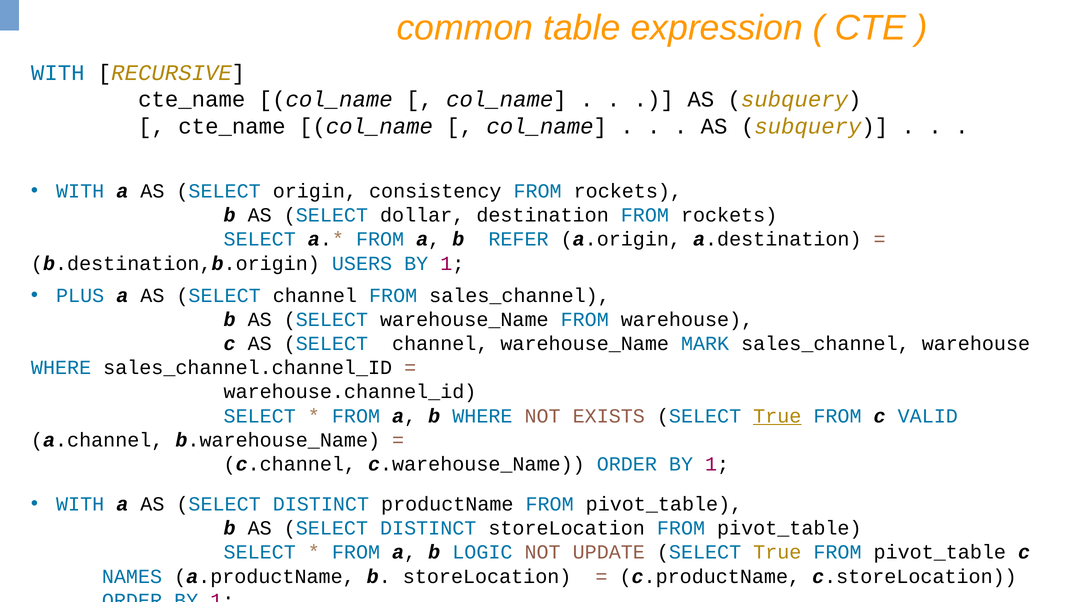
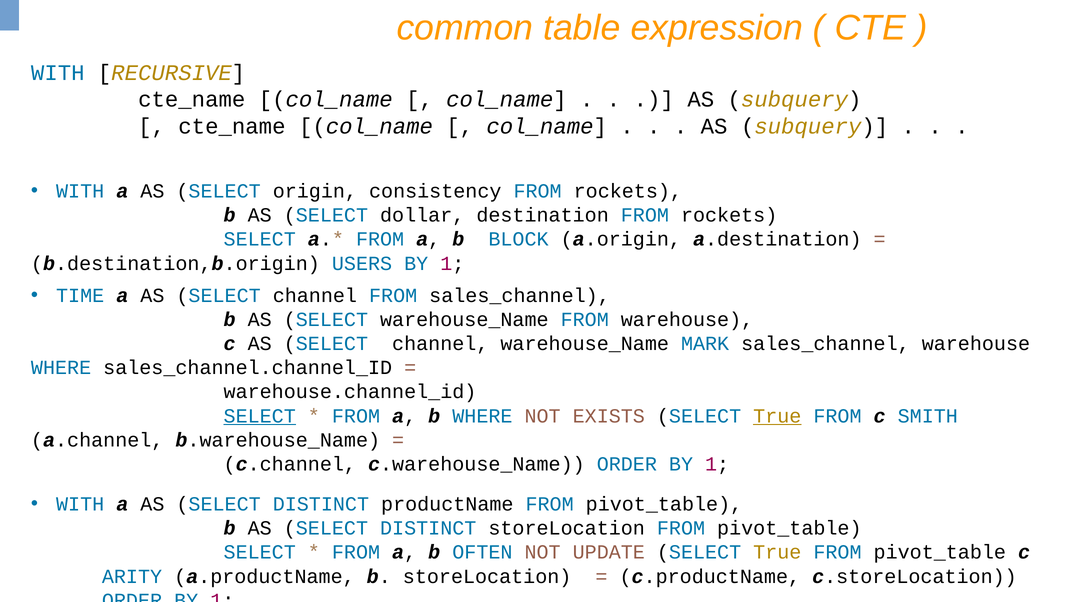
REFER: REFER -> BLOCK
PLUS: PLUS -> TIME
SELECT at (260, 416) underline: none -> present
VALID: VALID -> SMITH
LOGIC: LOGIC -> OFTEN
NAMES: NAMES -> ARITY
